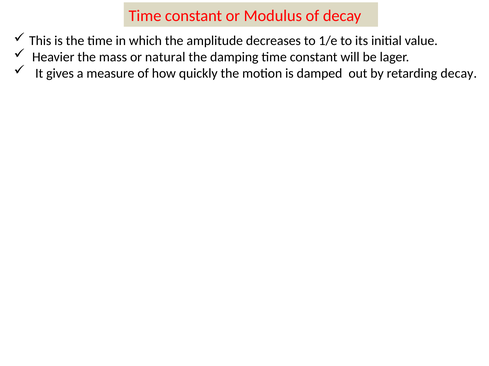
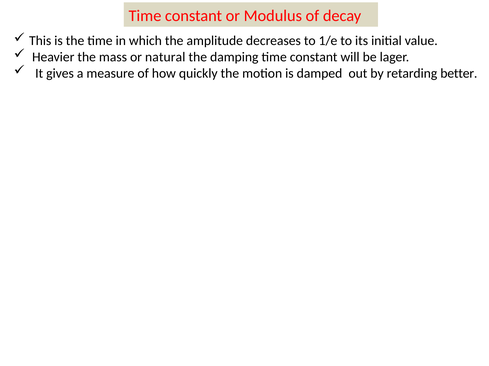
retarding decay: decay -> better
